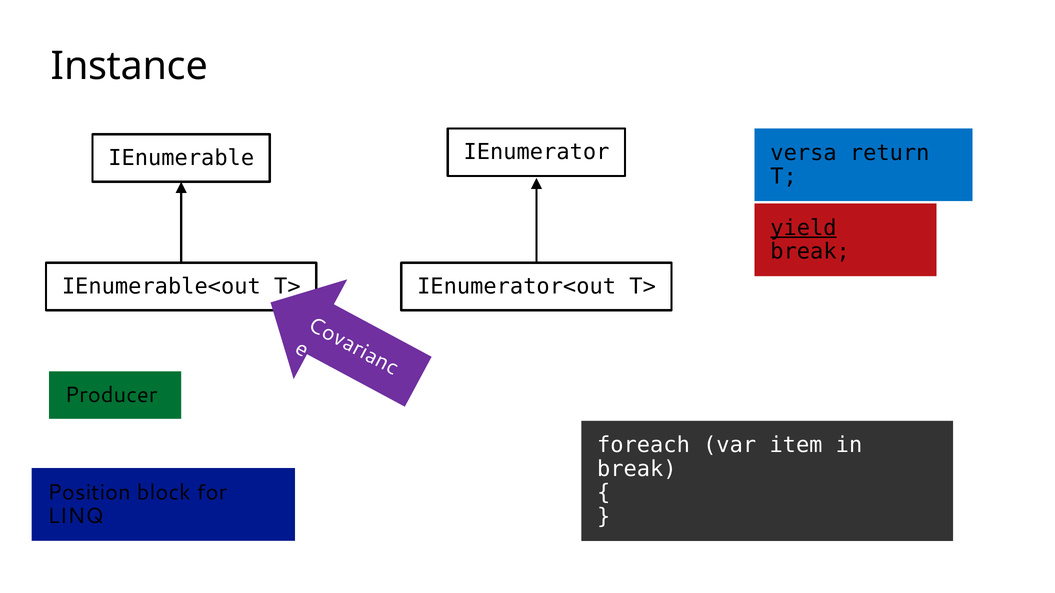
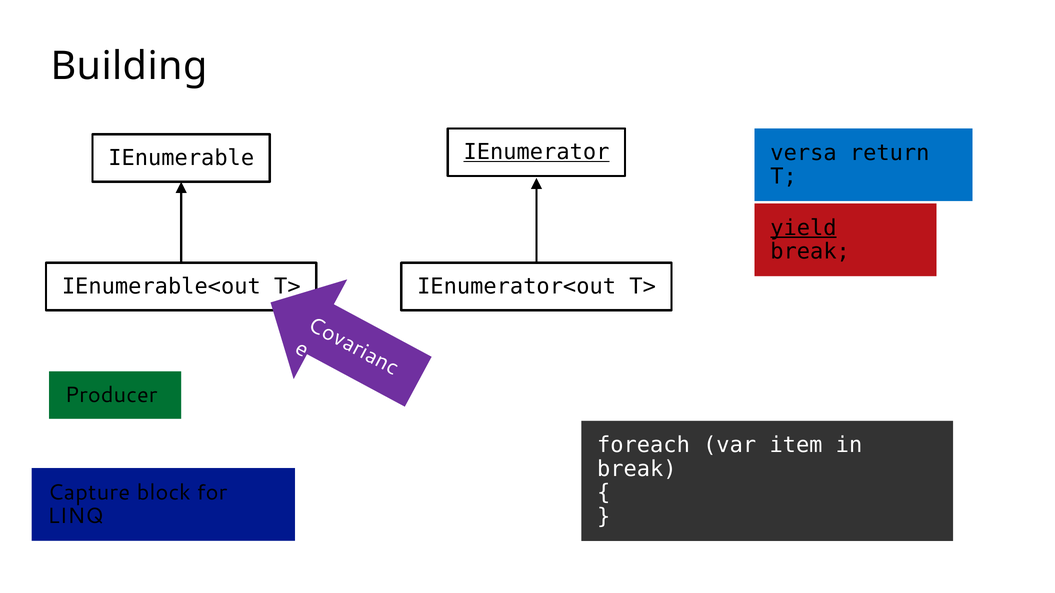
Instance: Instance -> Building
IEnumerator underline: none -> present
Position: Position -> Capture
